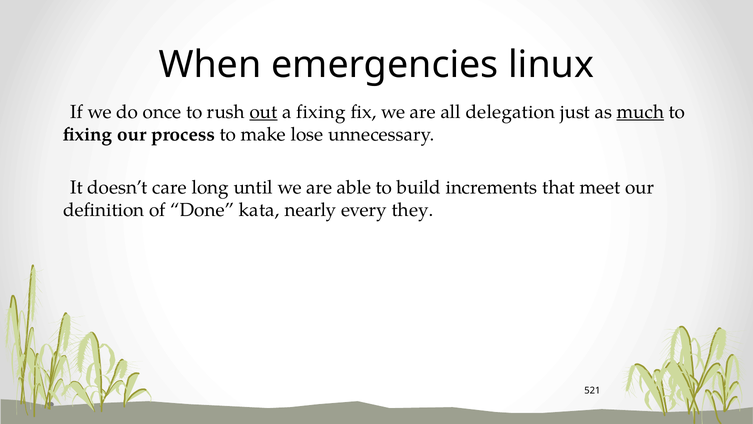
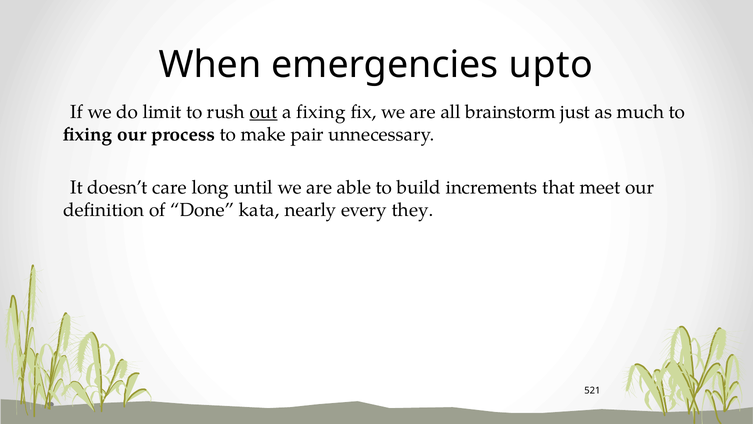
linux: linux -> upto
once: once -> limit
delegation: delegation -> brainstorm
much underline: present -> none
lose: lose -> pair
